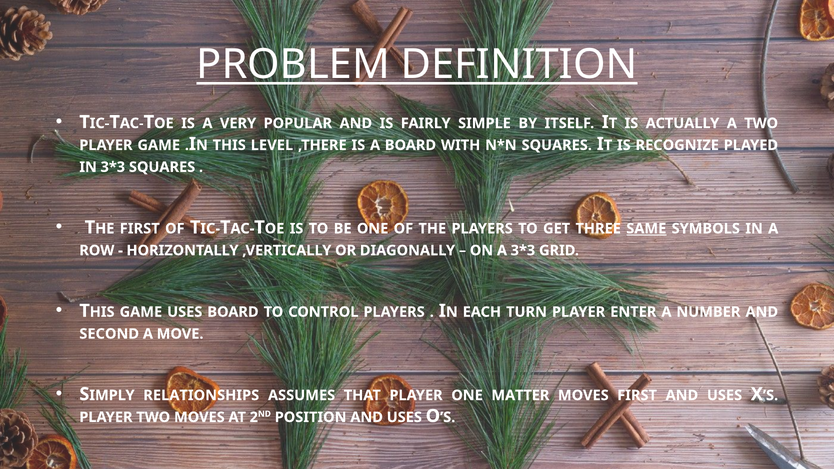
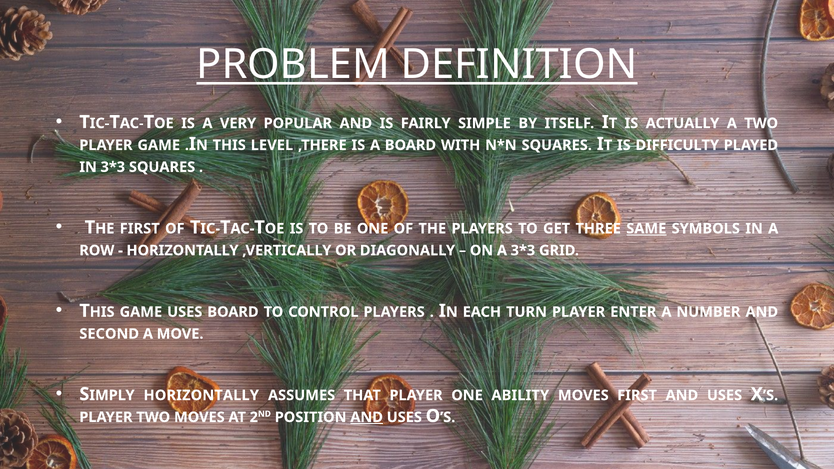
RECOGNIZE: RECOGNIZE -> DIFFICULTY
RELATIONSHIPS at (201, 395): RELATIONSHIPS -> HORIZONTALLY
MATTER: MATTER -> ABILITY
AND at (367, 417) underline: none -> present
